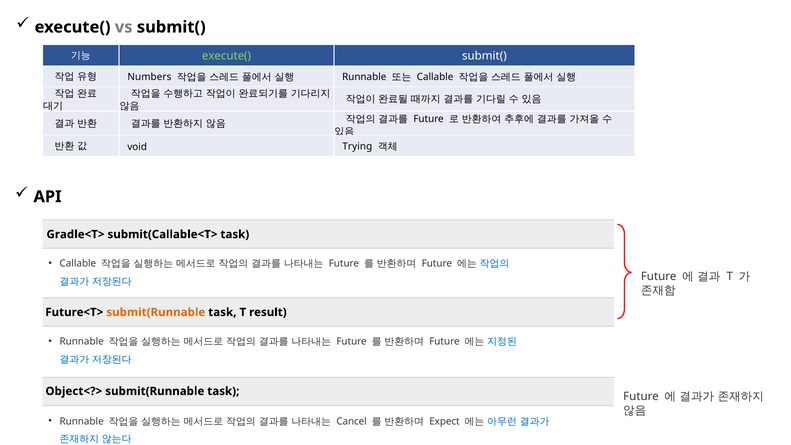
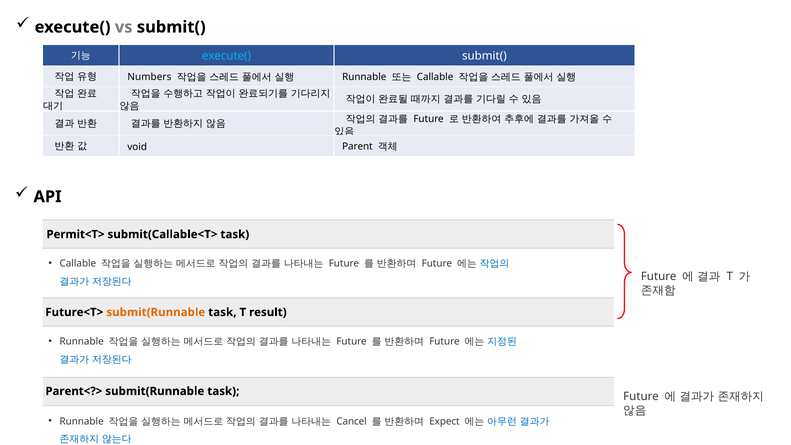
execute( at (226, 56) colour: light green -> light blue
Trying: Trying -> Parent
Gradle<T>: Gradle<T> -> Permit<T>
Object<?>: Object<?> -> Parent<?>
